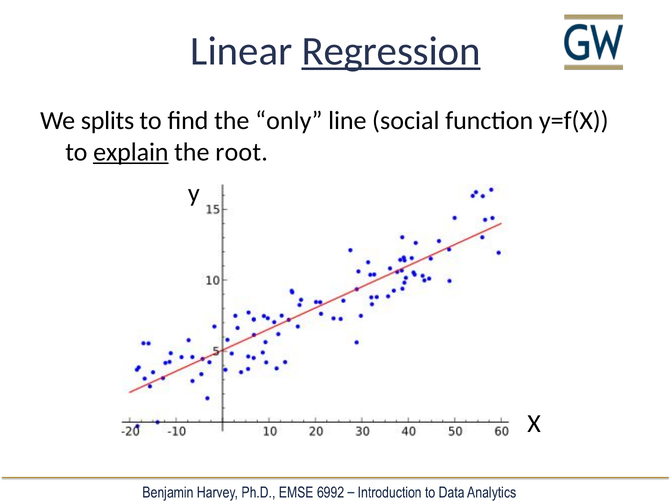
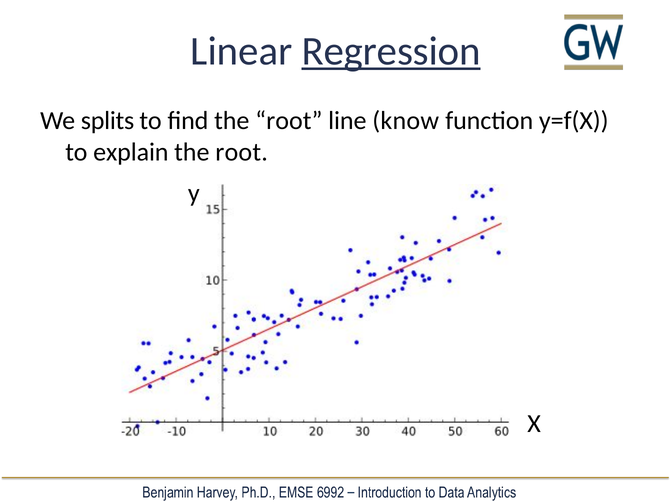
find the only: only -> root
social: social -> know
explain underline: present -> none
